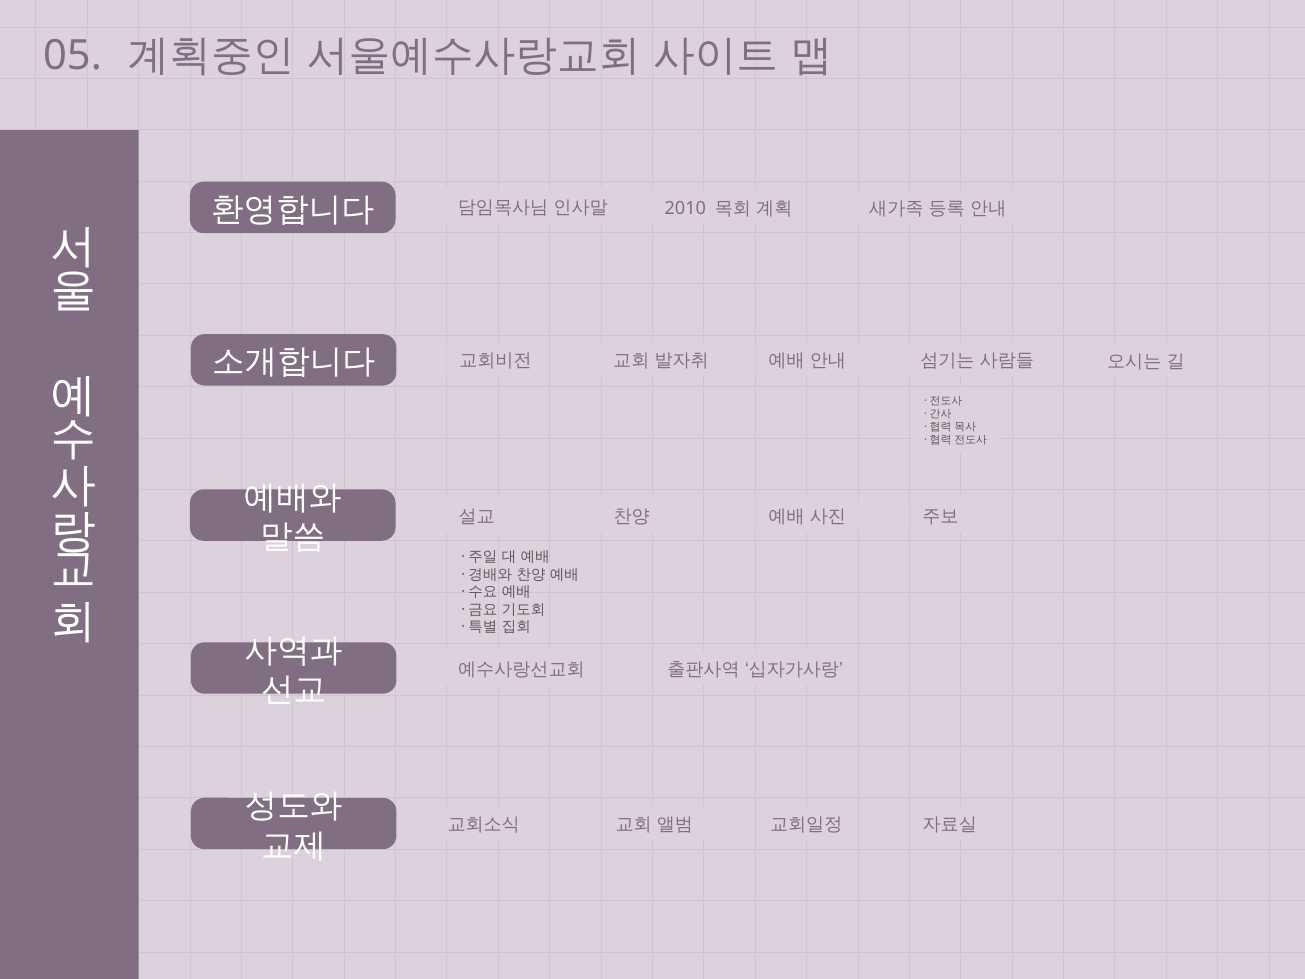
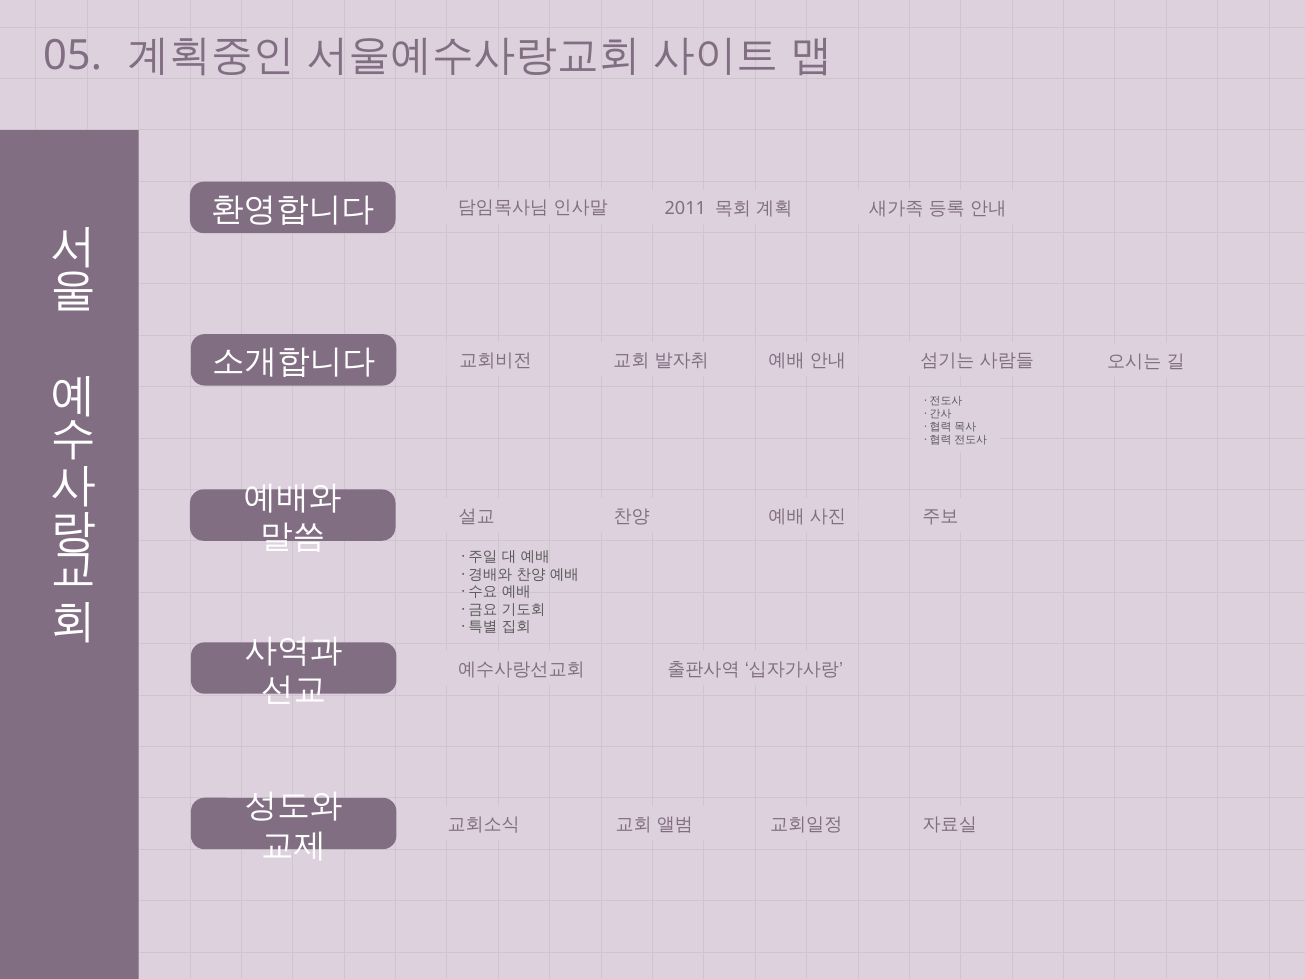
2010: 2010 -> 2011
